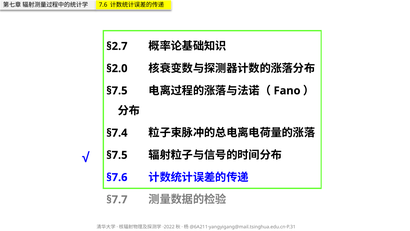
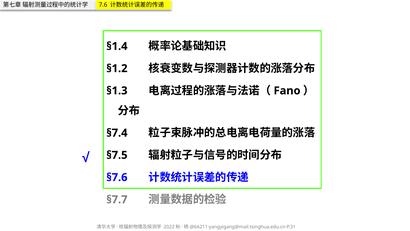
§2.7: §2.7 -> §1.4
§2.0: §2.0 -> §1.2
§7.5 at (117, 91): §7.5 -> §1.3
